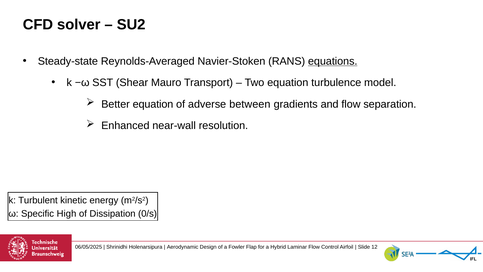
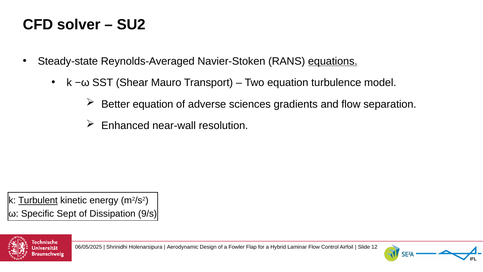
between: between -> sciences
Turbulent underline: none -> present
High: High -> Sept
0/s: 0/s -> 9/s
